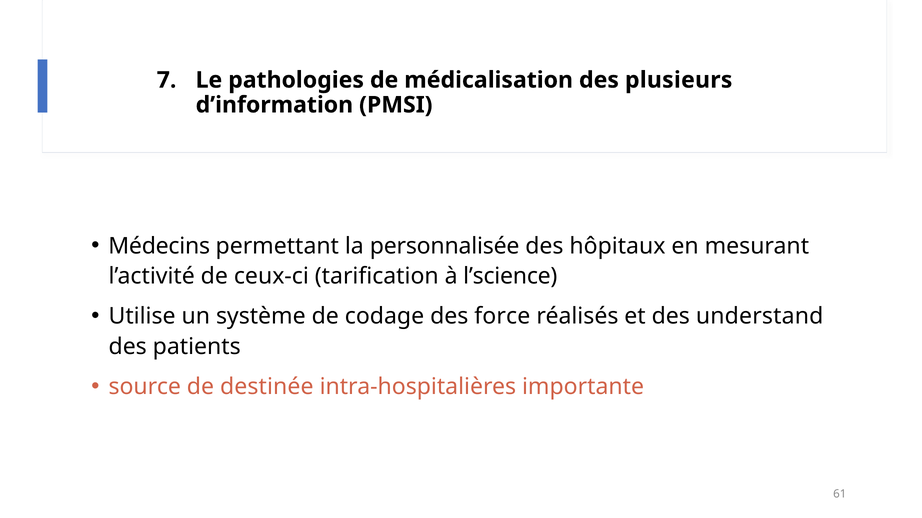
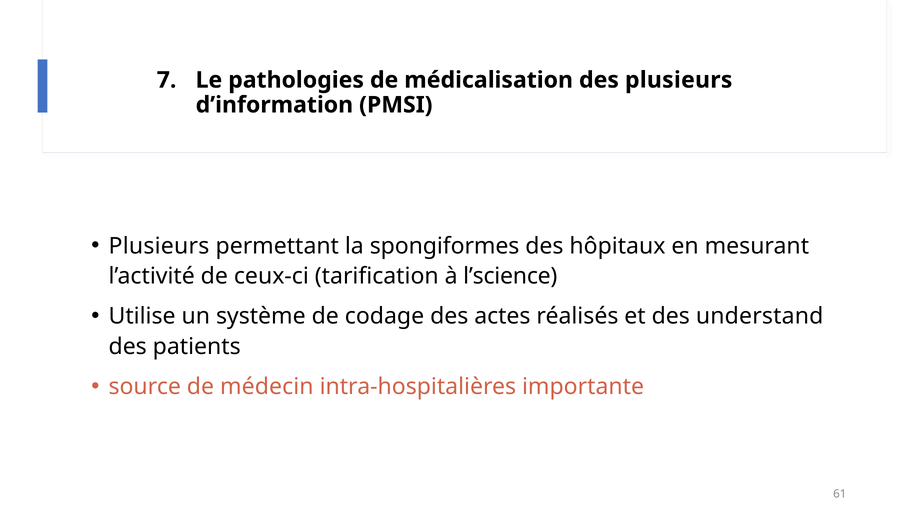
Médecins at (159, 246): Médecins -> Plusieurs
personnalisée: personnalisée -> spongiformes
force: force -> actes
destinée: destinée -> médecin
